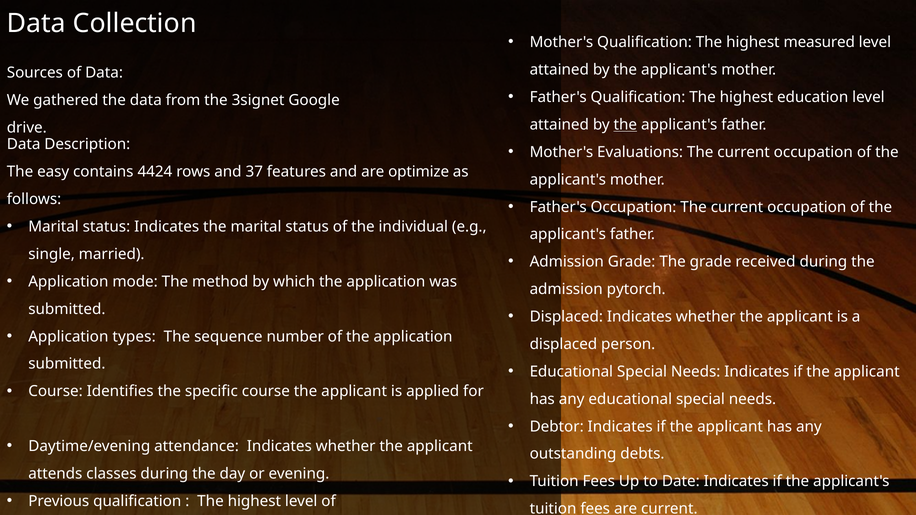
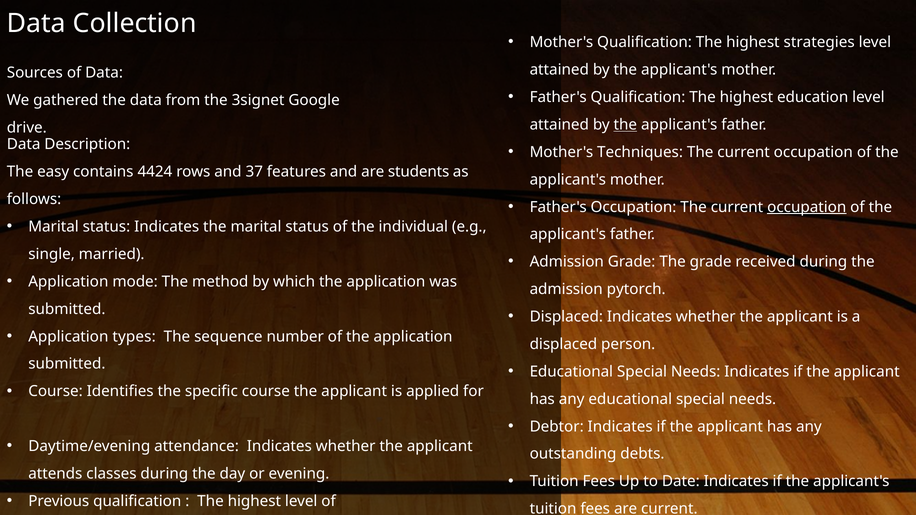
measured: measured -> strategies
Evaluations: Evaluations -> Techniques
optimize: optimize -> students
occupation at (807, 207) underline: none -> present
